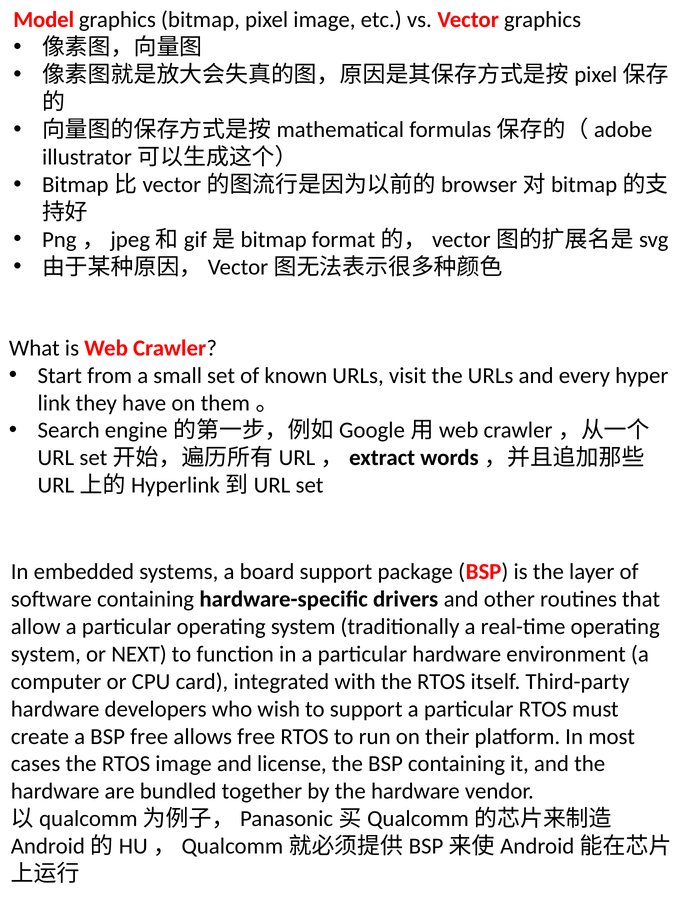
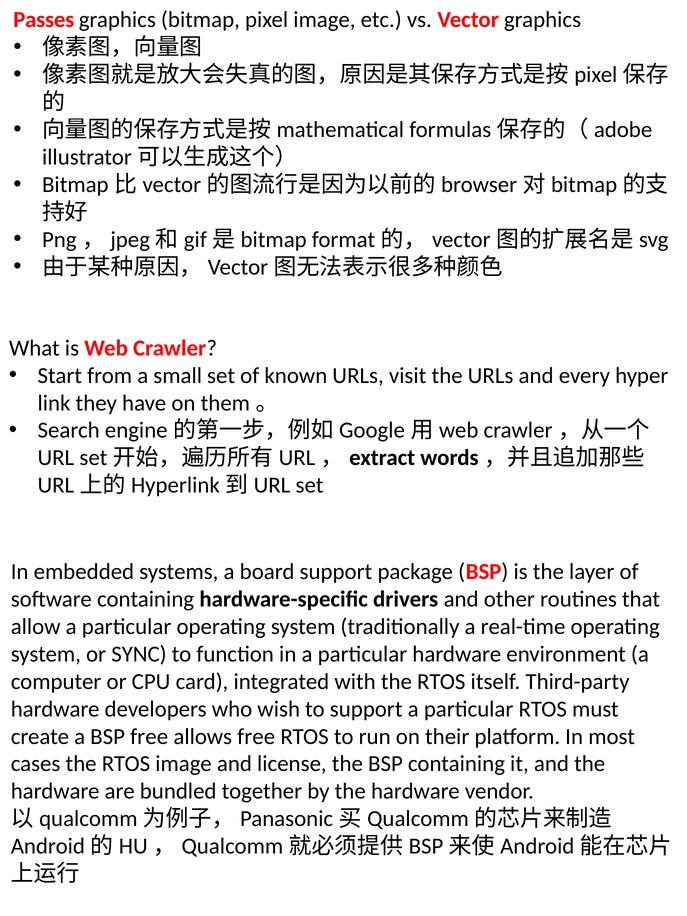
Model: Model -> Passes
NEXT: NEXT -> SYNC
